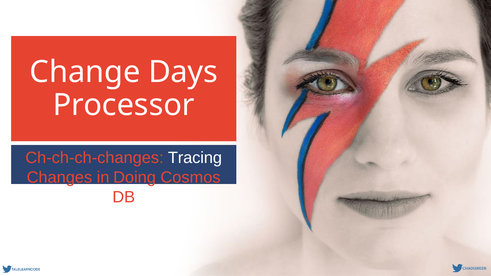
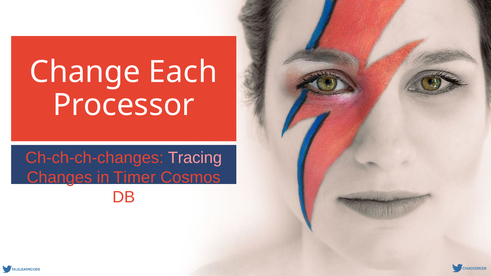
Days: Days -> Each
Tracing colour: white -> pink
Doing: Doing -> Timer
